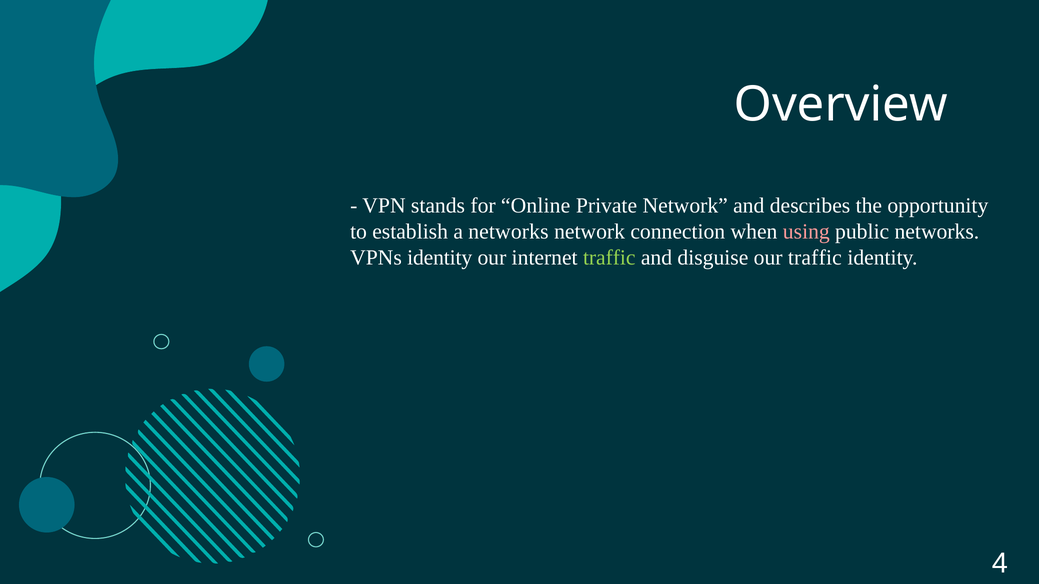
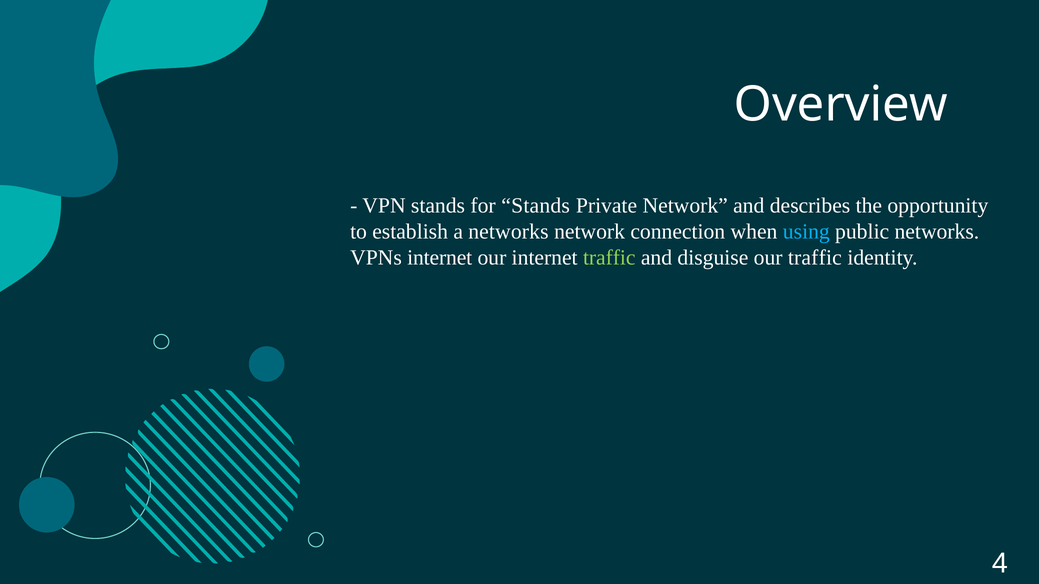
for Online: Online -> Stands
using colour: pink -> light blue
VPNs identity: identity -> internet
